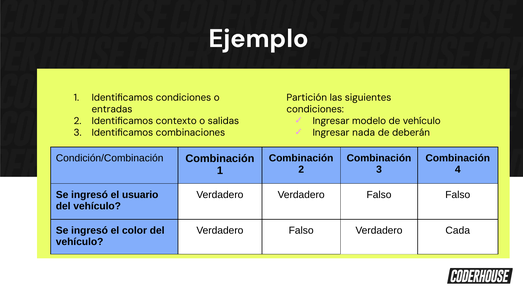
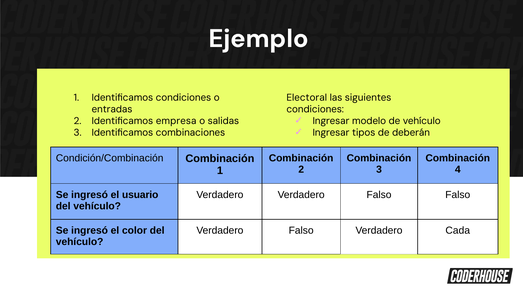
Partición: Partición -> Electoral
contexto: contexto -> empresa
nada: nada -> tipos
